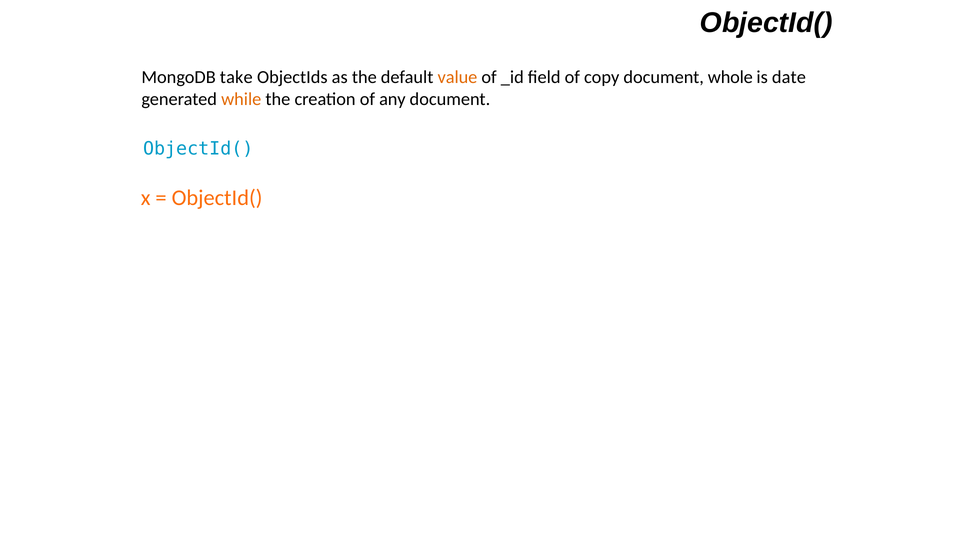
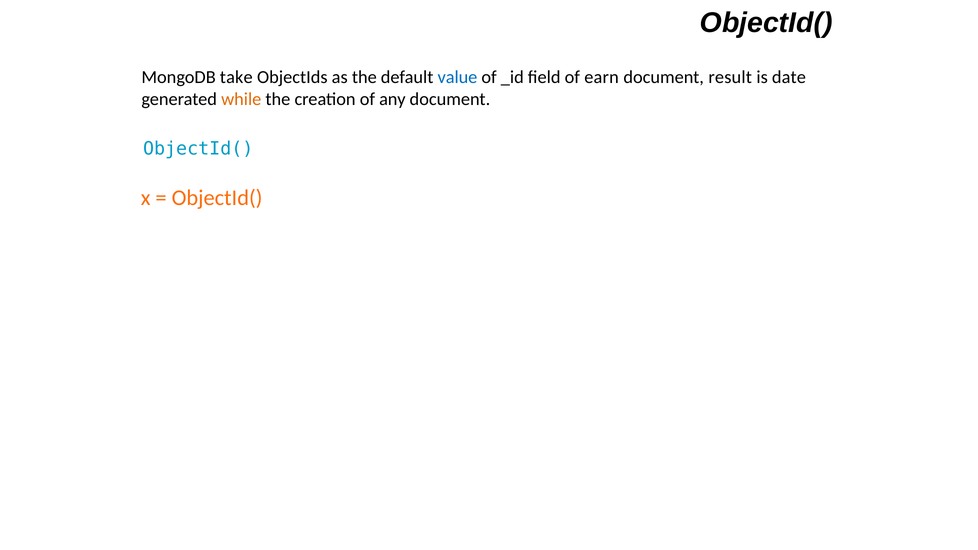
value colour: orange -> blue
copy: copy -> earn
whole: whole -> result
